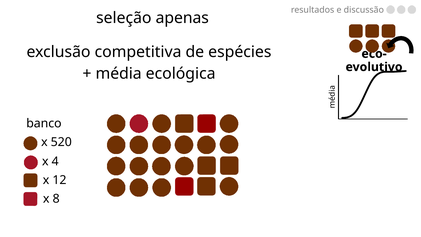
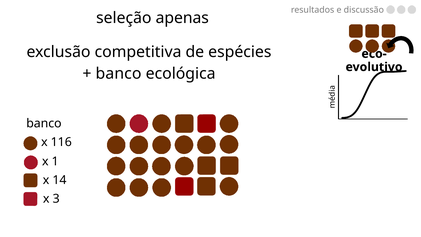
média at (119, 73): média -> banco
520: 520 -> 116
4: 4 -> 1
12: 12 -> 14
8: 8 -> 3
